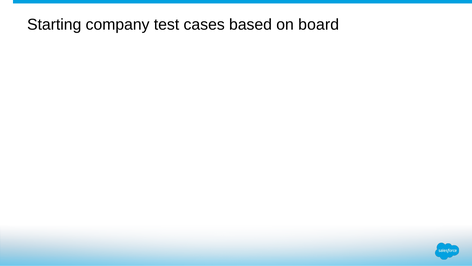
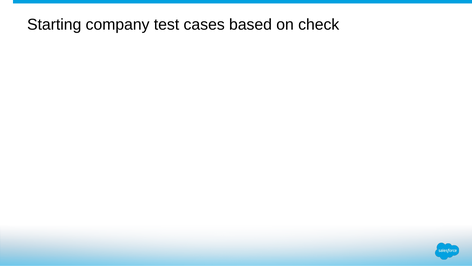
board: board -> check
